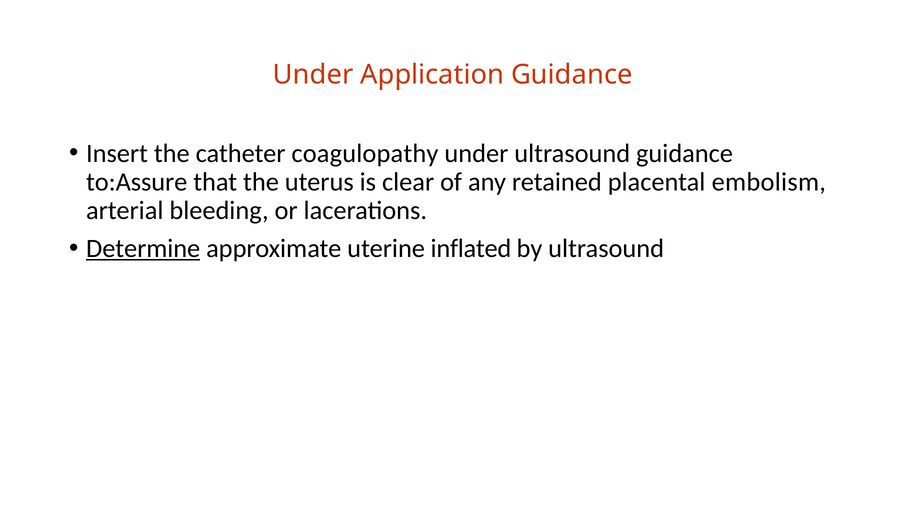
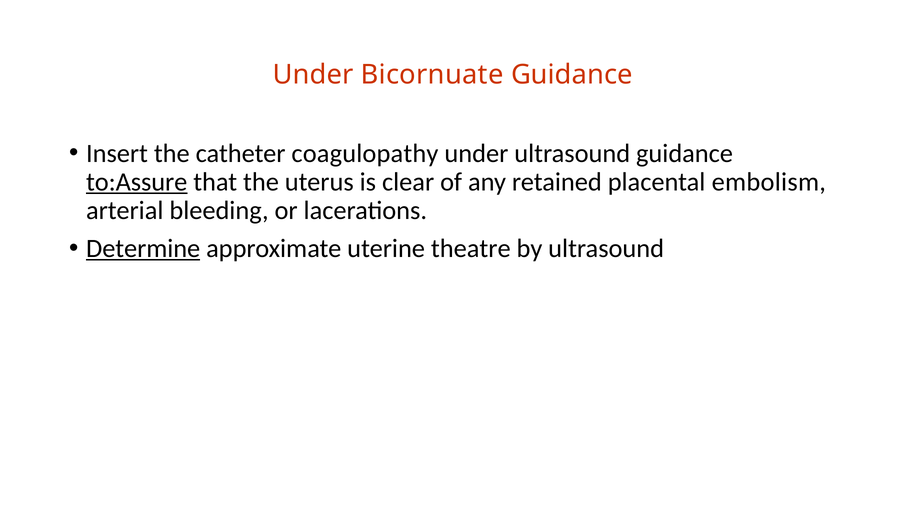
Application: Application -> Bicornuate
to:Assure underline: none -> present
inflated: inflated -> theatre
